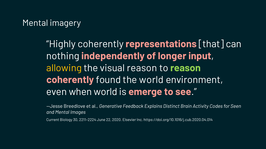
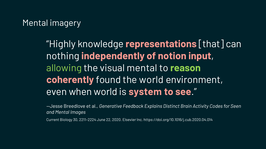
Highly coherently: coherently -> knowledge
longer: longer -> notion
allowing colour: yellow -> light green
visual reason: reason -> mental
emerge: emerge -> system
